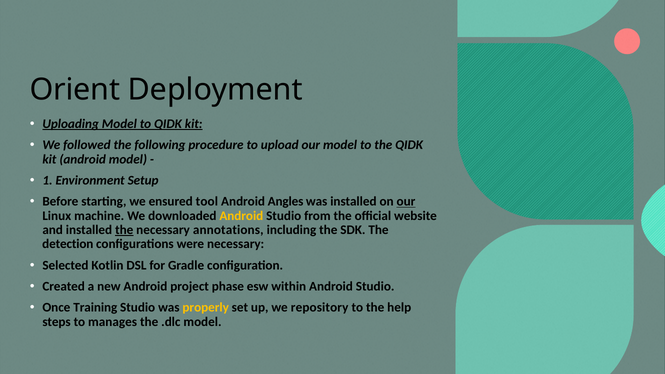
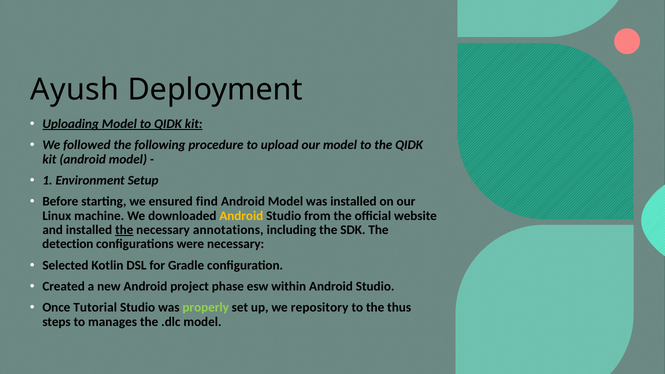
Orient: Orient -> Ayush
tool: tool -> find
Angles at (286, 202): Angles -> Model
our at (406, 202) underline: present -> none
Training: Training -> Tutorial
properly colour: yellow -> light green
help: help -> thus
